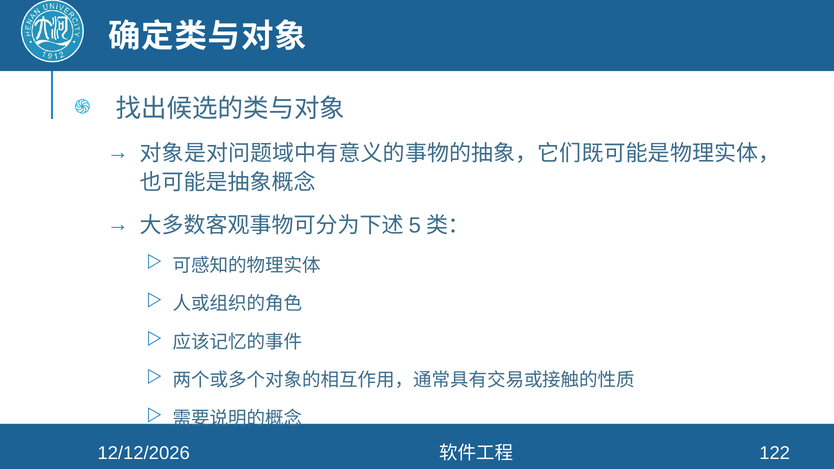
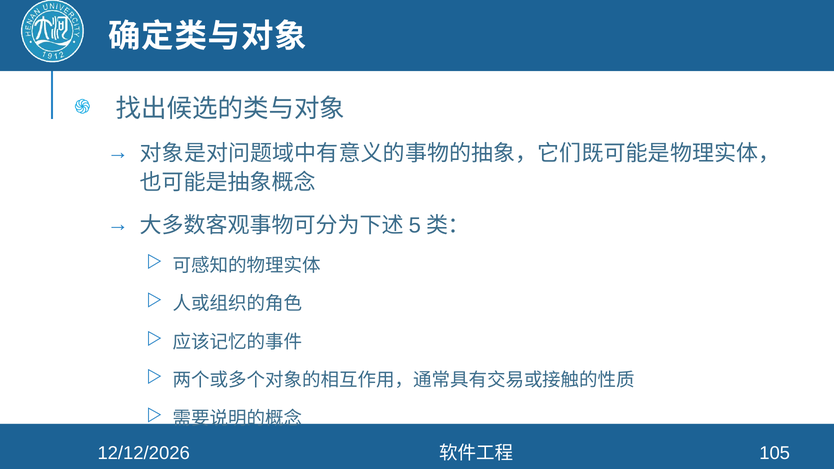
122: 122 -> 105
